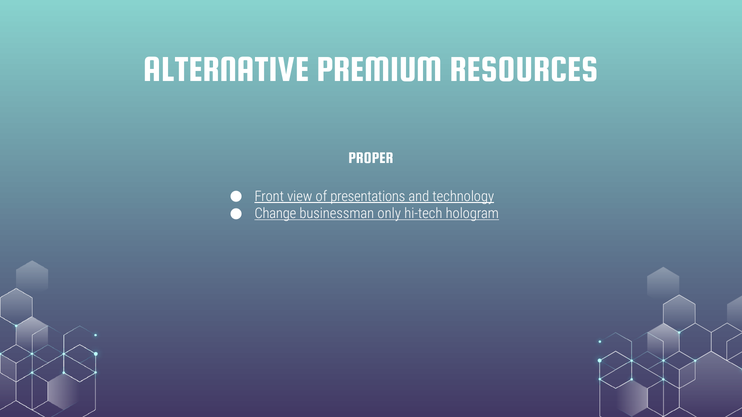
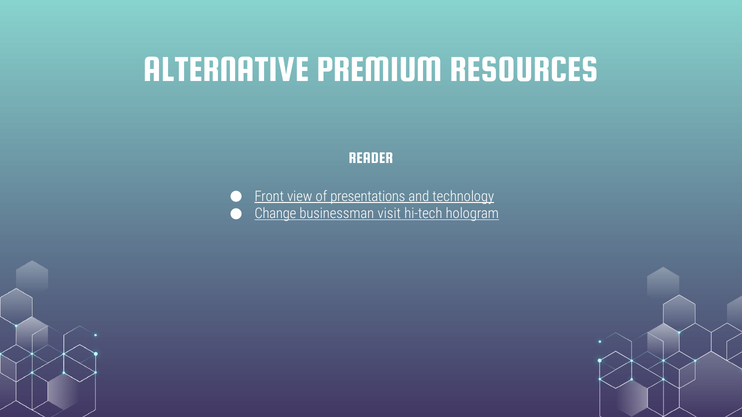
PROPER: PROPER -> READER
only: only -> visit
